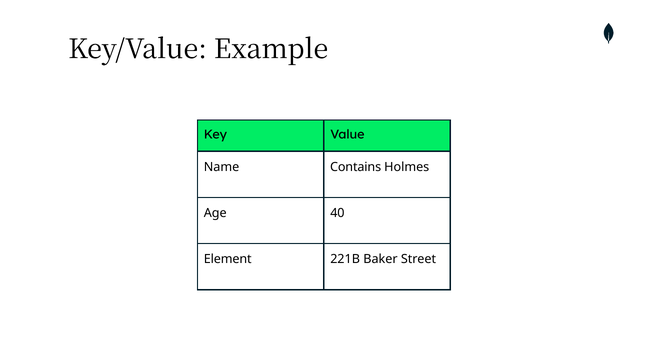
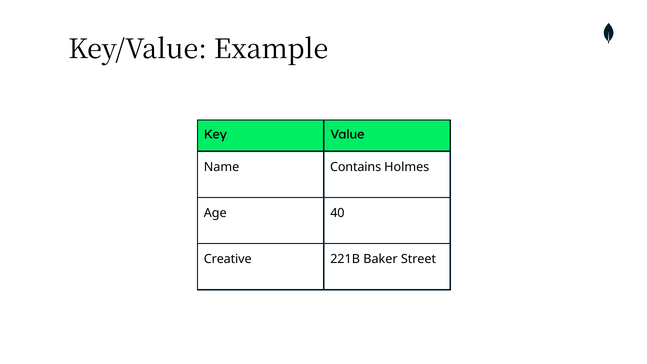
Element: Element -> Creative
